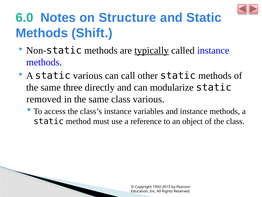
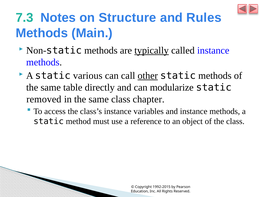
6.0: 6.0 -> 7.3
and Static: Static -> Rules
Shift: Shift -> Main
other underline: none -> present
three: three -> table
class various: various -> chapter
